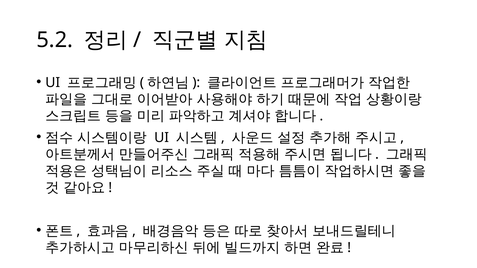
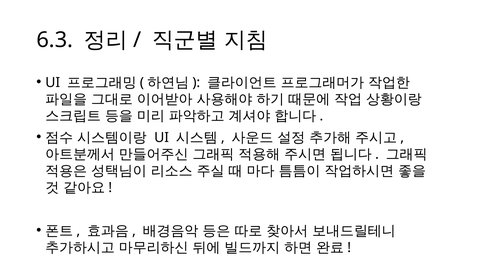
5.2: 5.2 -> 6.3
